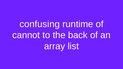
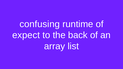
cannot: cannot -> expect
